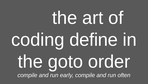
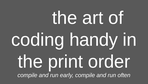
define: define -> handy
goto: goto -> print
